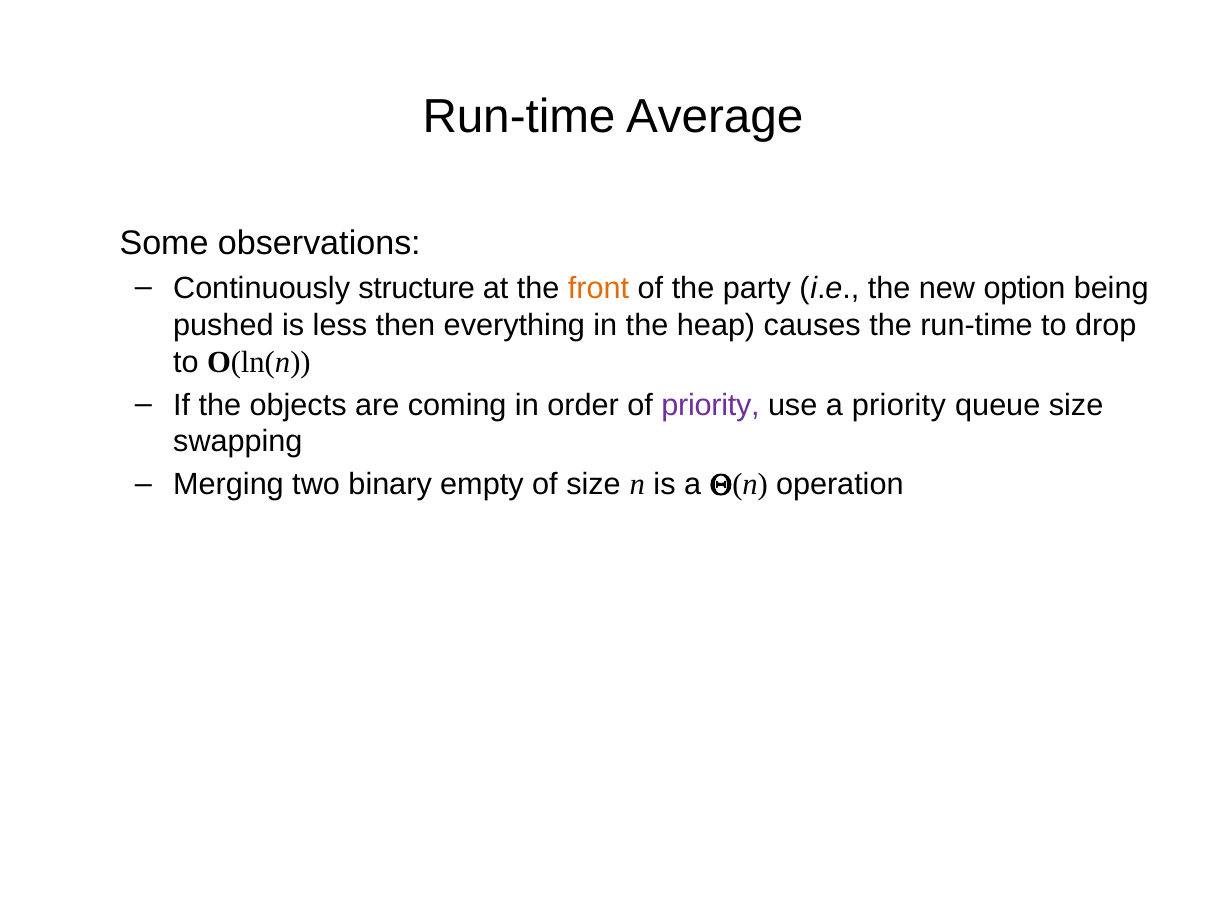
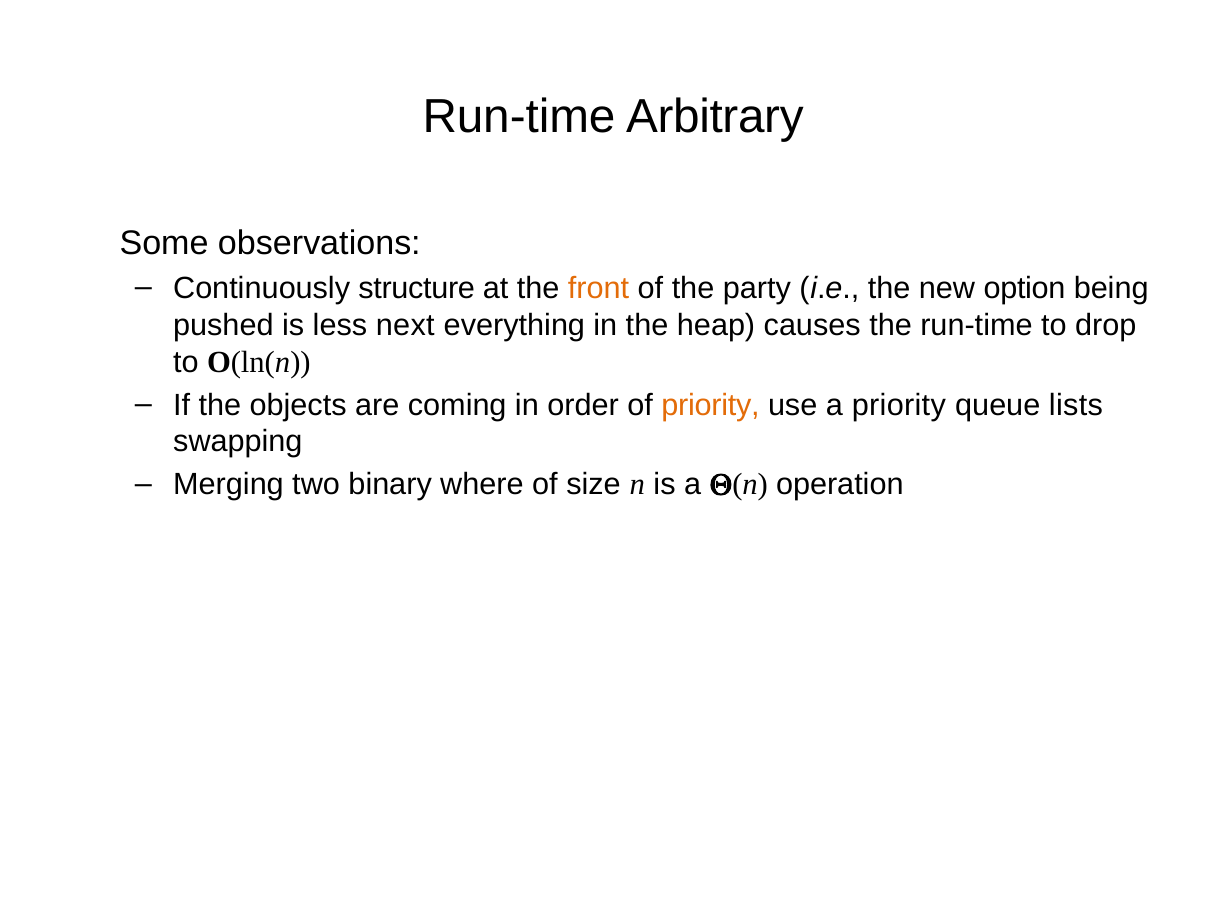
Average: Average -> Arbitrary
then: then -> next
priority at (710, 405) colour: purple -> orange
queue size: size -> lists
empty: empty -> where
